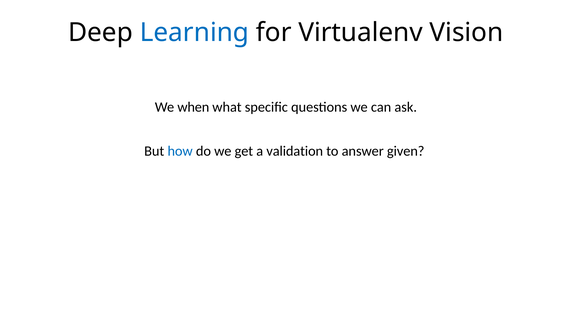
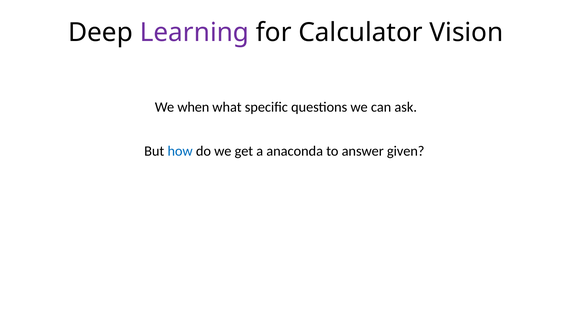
Learning colour: blue -> purple
Virtualenv: Virtualenv -> Calculator
validation: validation -> anaconda
